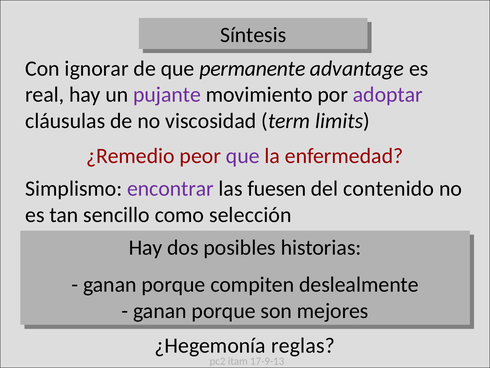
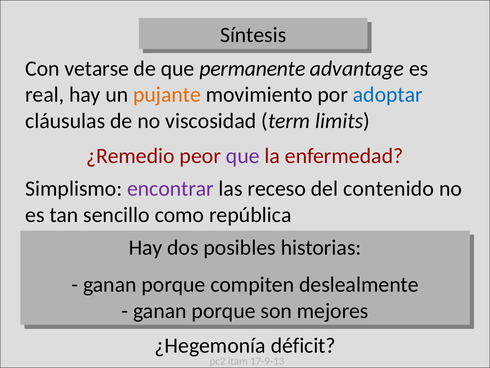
ignorar: ignorar -> vetarse
pujante colour: purple -> orange
adoptar colour: purple -> blue
fuesen: fuesen -> receso
selección: selección -> república
reglas: reglas -> déficit
